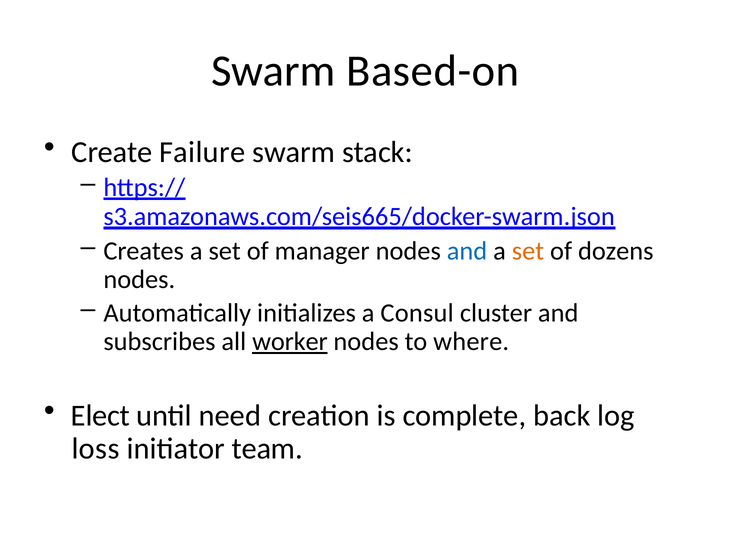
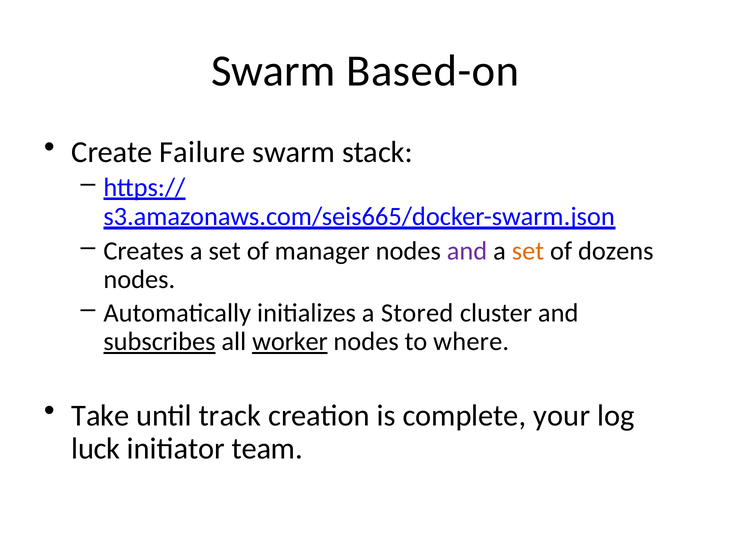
and at (467, 251) colour: blue -> purple
Consul: Consul -> Stored
subscribes underline: none -> present
Elect: Elect -> Take
need: need -> track
back: back -> your
loss: loss -> luck
